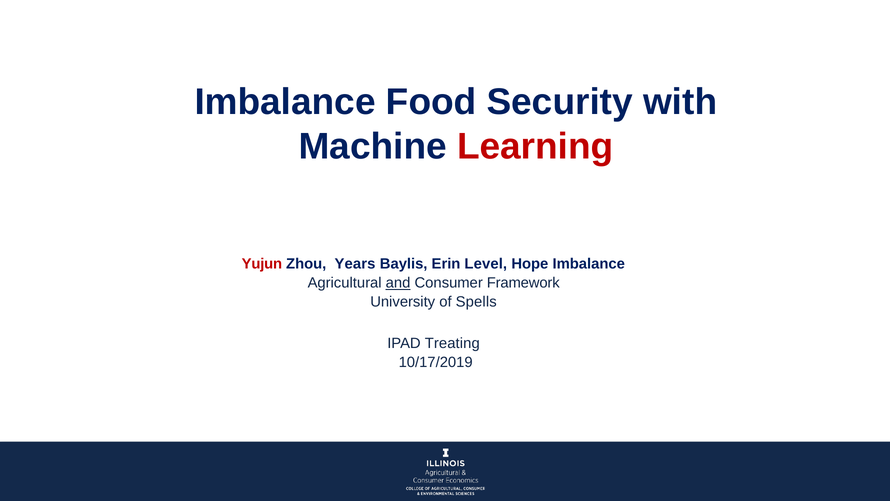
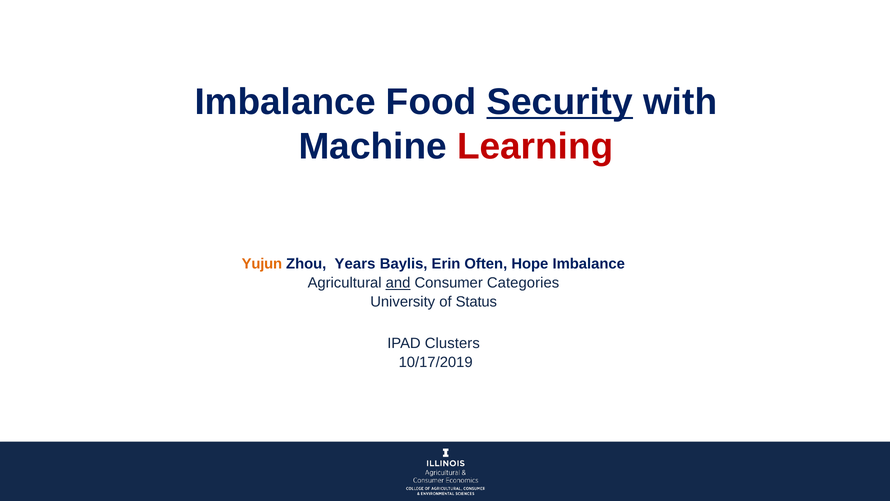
Security underline: none -> present
Yujun colour: red -> orange
Level: Level -> Often
Framework: Framework -> Categories
Spells: Spells -> Status
Treating: Treating -> Clusters
